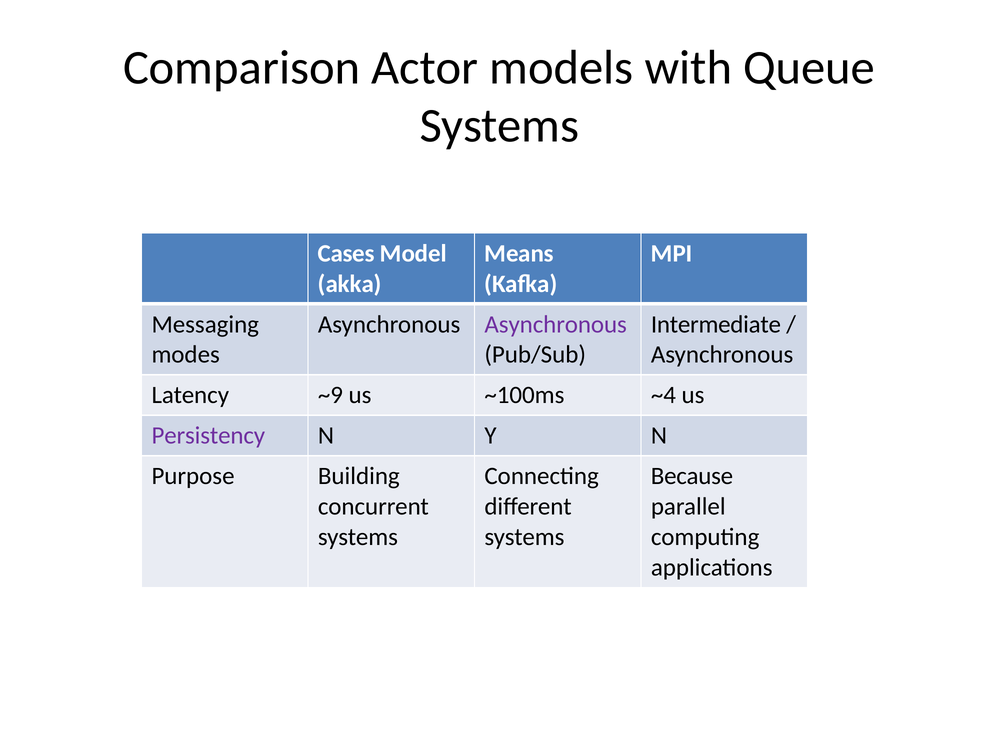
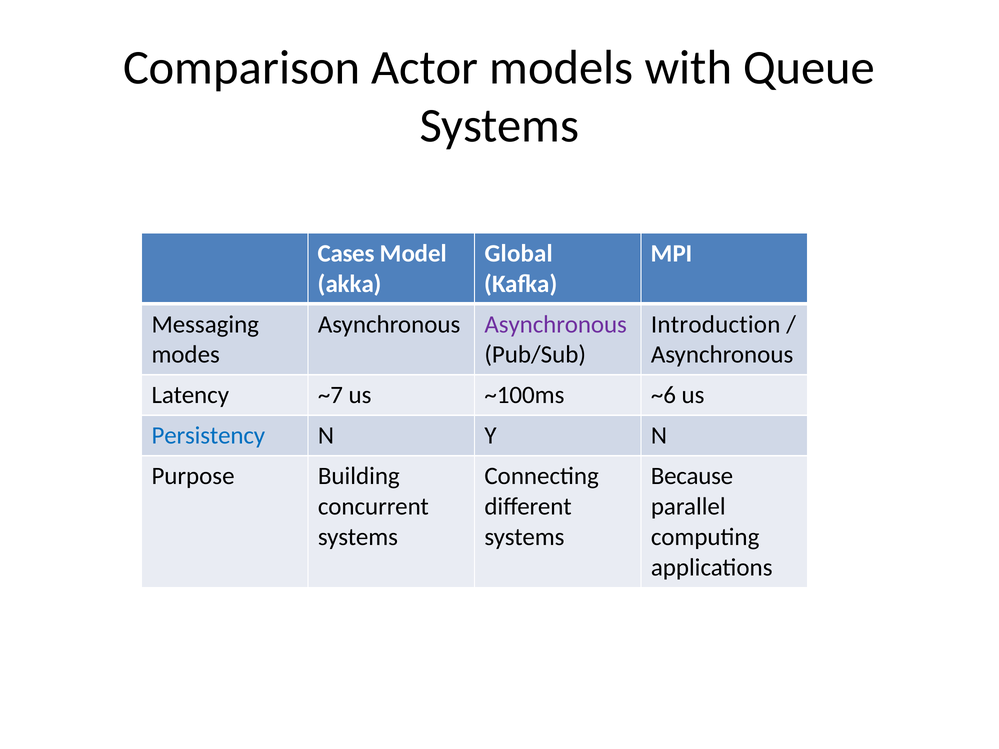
Means: Means -> Global
Intermediate: Intermediate -> Introduction
~9: ~9 -> ~7
~4: ~4 -> ~6
Persistency colour: purple -> blue
